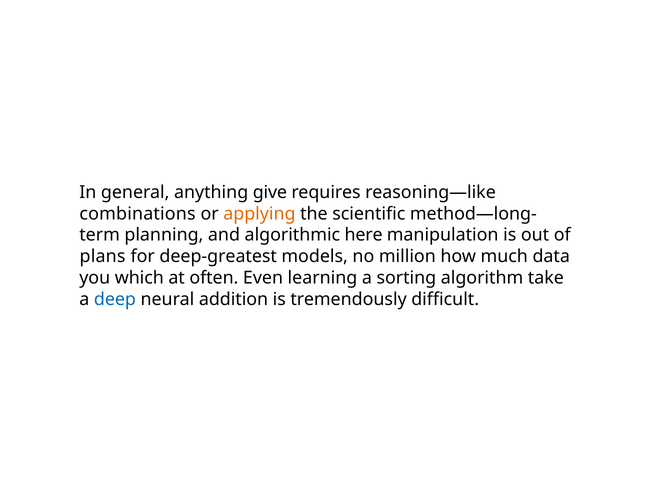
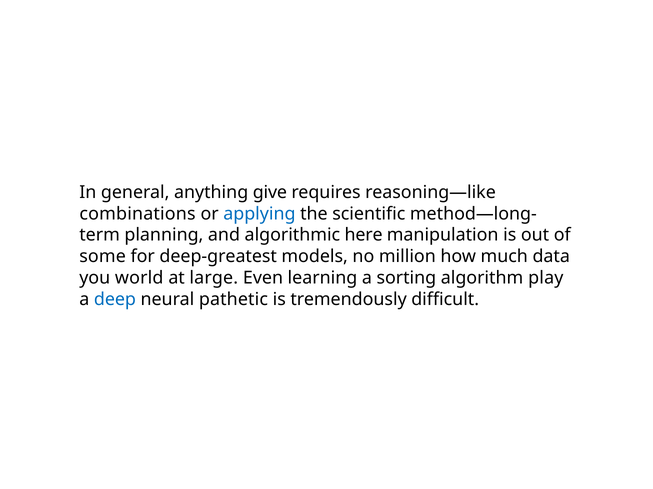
applying colour: orange -> blue
plans: plans -> some
which: which -> world
often: often -> large
take: take -> play
addition: addition -> pathetic
